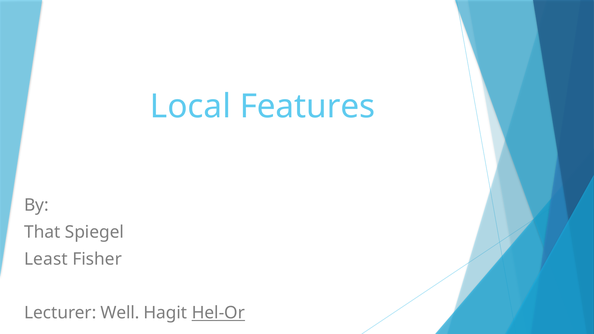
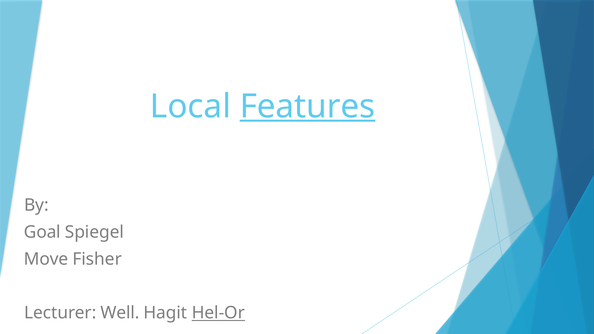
Features underline: none -> present
That: That -> Goal
Least: Least -> Move
